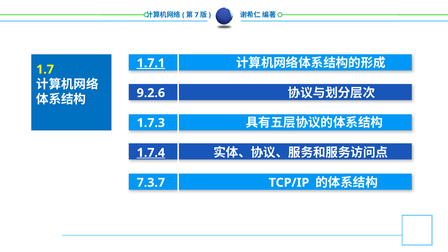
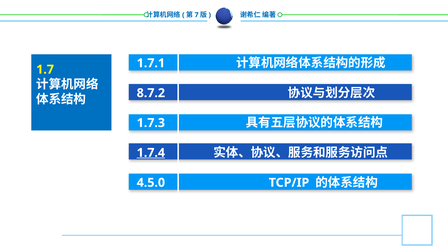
1.7.1 underline: present -> none
9.2.6: 9.2.6 -> 8.7.2
7.3.7: 7.3.7 -> 4.5.0
